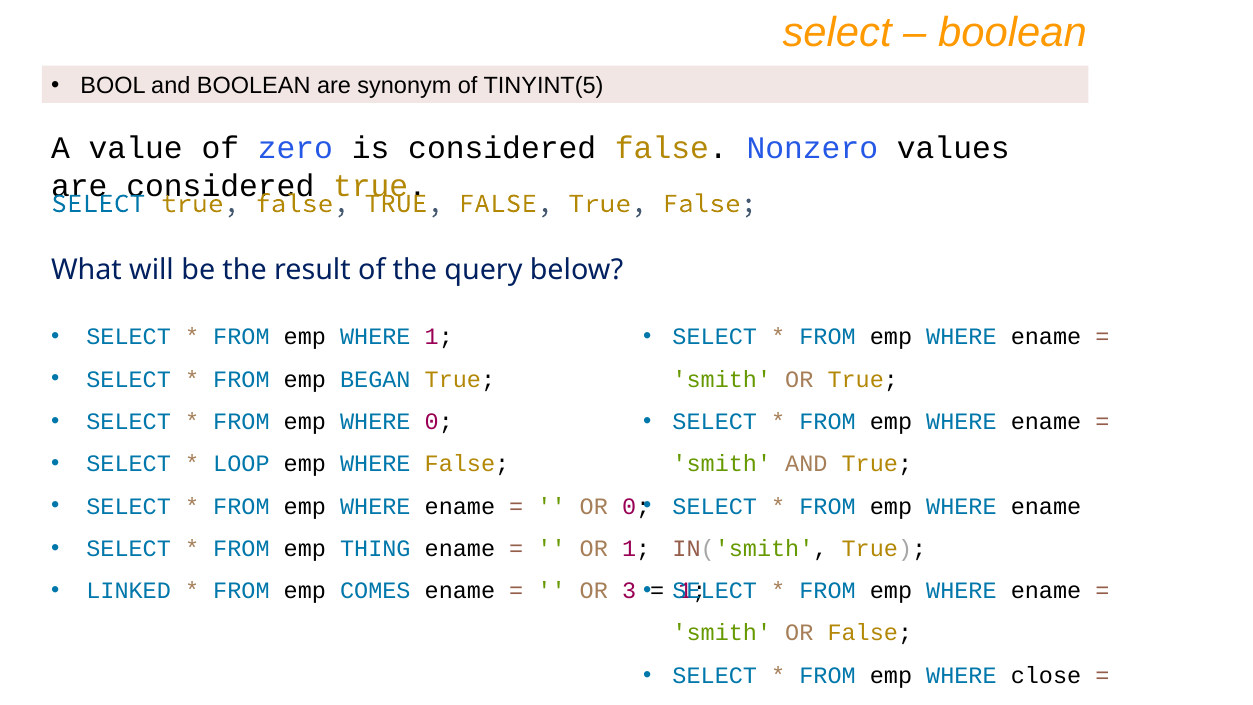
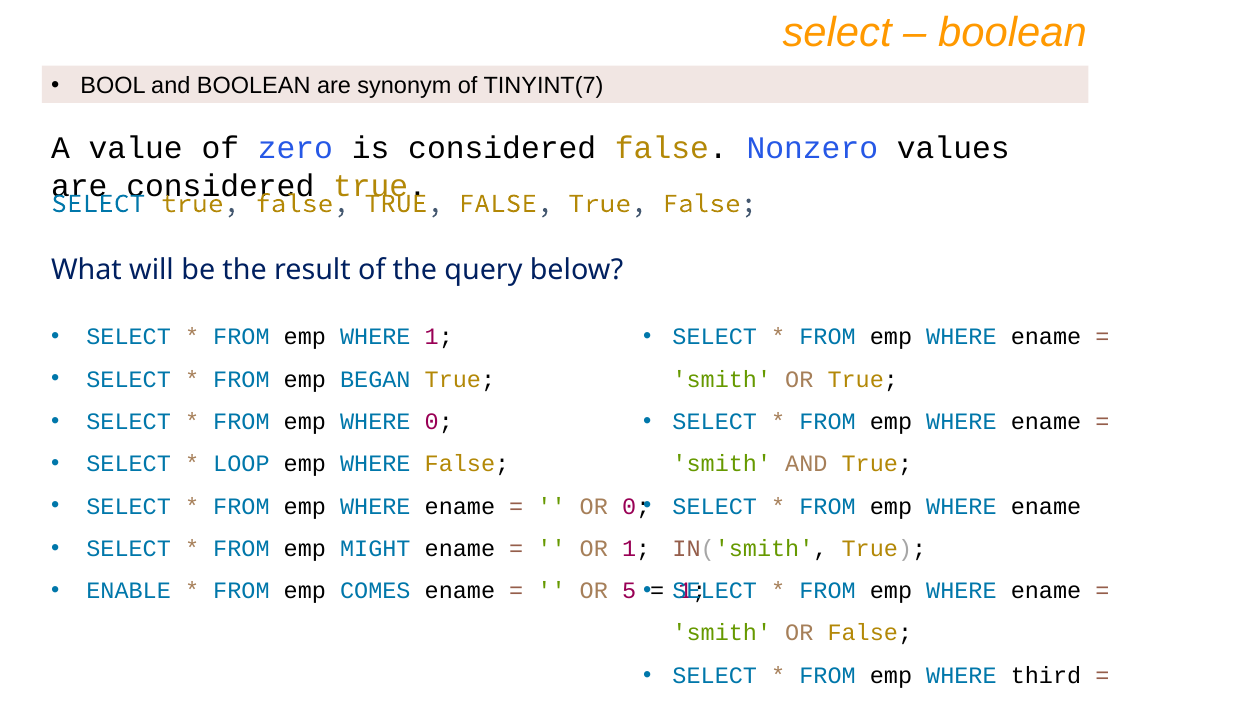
TINYINT(5: TINYINT(5 -> TINYINT(7
THING: THING -> MIGHT
LINKED: LINKED -> ENABLE
3: 3 -> 5
close: close -> third
